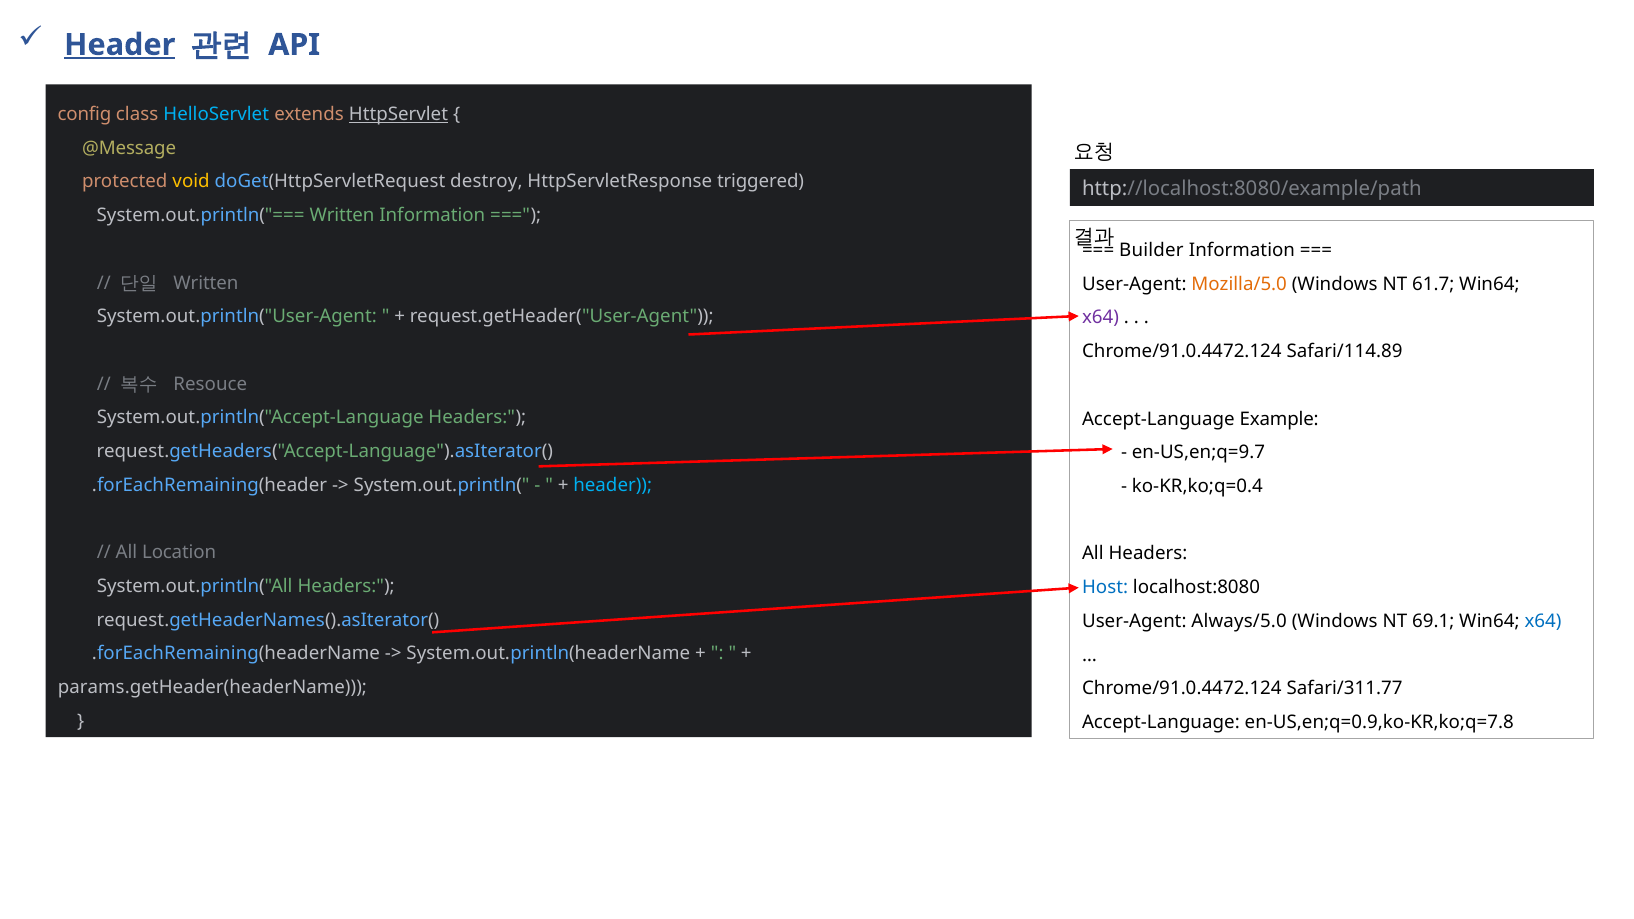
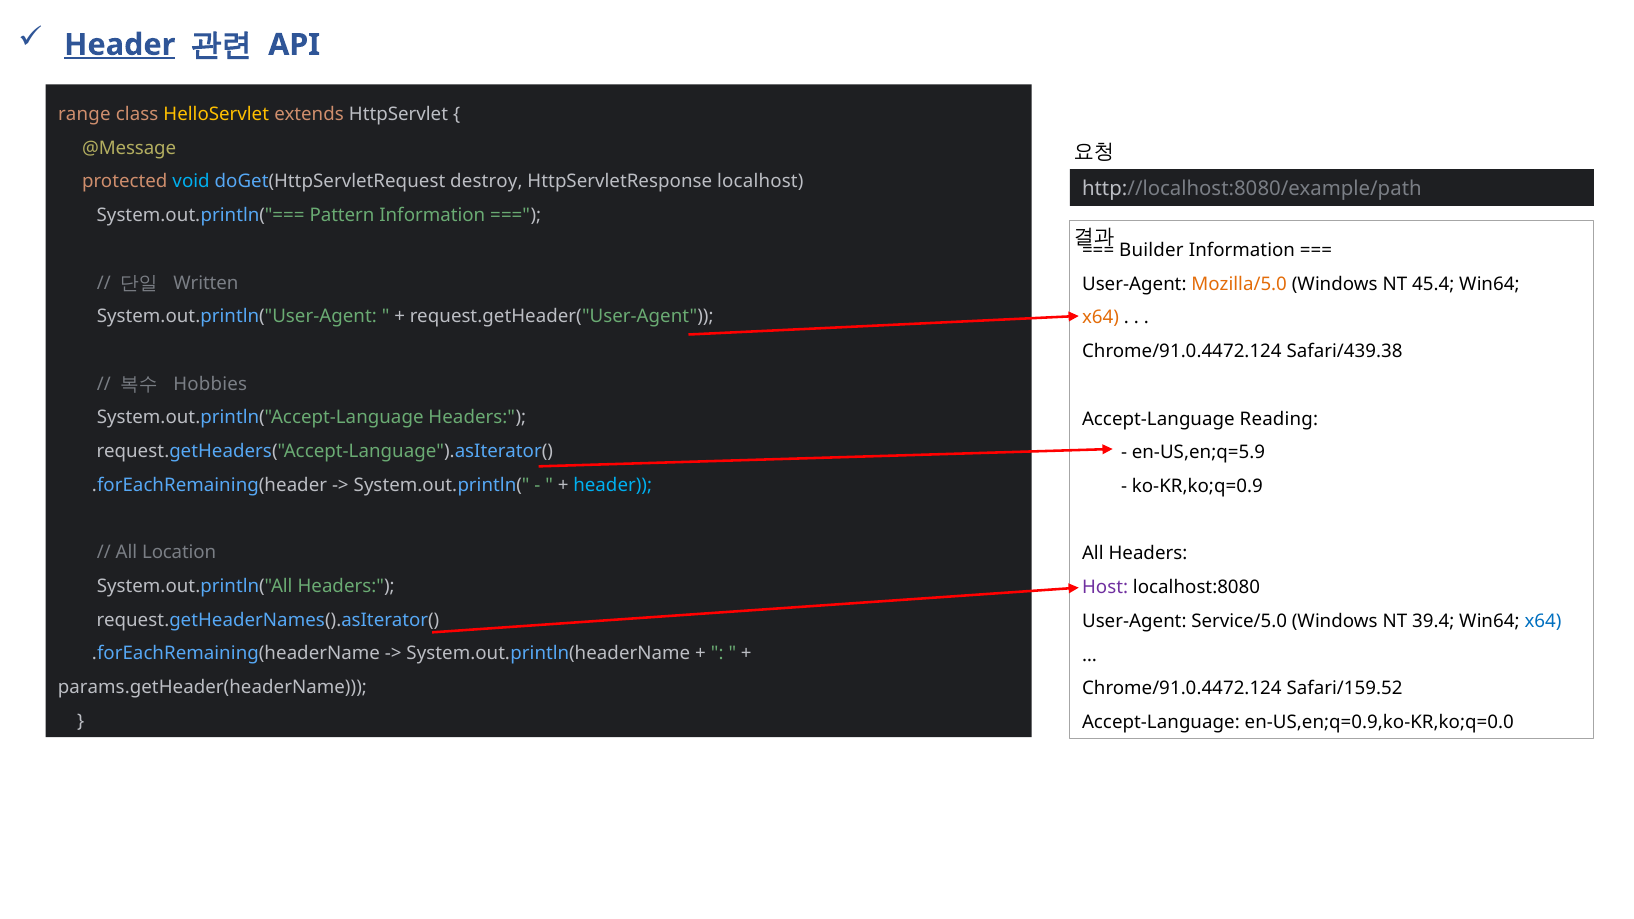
config: config -> range
HelloServlet colour: light blue -> yellow
HttpServlet underline: present -> none
void colour: yellow -> light blue
triggered: triggered -> localhost
System.out.println("=== Written: Written -> Pattern
61.7: 61.7 -> 45.4
x64 at (1101, 318) colour: purple -> orange
Safari/114.89: Safari/114.89 -> Safari/439.38
Resouce: Resouce -> Hobbies
Example: Example -> Reading
en-US,en;q=9.7: en-US,en;q=9.7 -> en-US,en;q=5.9
ko-KR,ko;q=0.4: ko-KR,ko;q=0.4 -> ko-KR,ko;q=0.9
Host colour: blue -> purple
Always/5.0: Always/5.0 -> Service/5.0
69.1: 69.1 -> 39.4
Safari/311.77: Safari/311.77 -> Safari/159.52
en-US,en;q=0.9,ko-KR,ko;q=7.8: en-US,en;q=0.9,ko-KR,ko;q=7.8 -> en-US,en;q=0.9,ko-KR,ko;q=0.0
